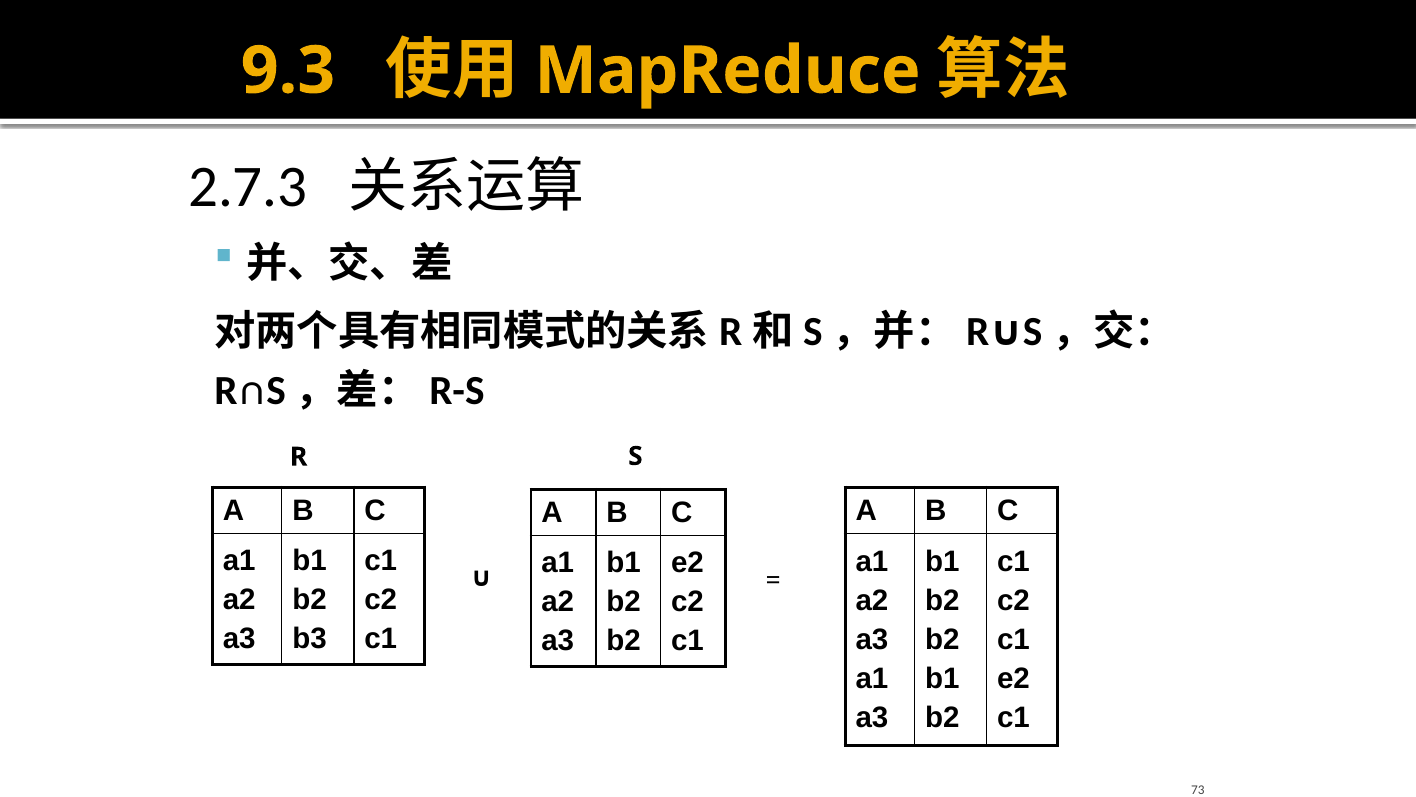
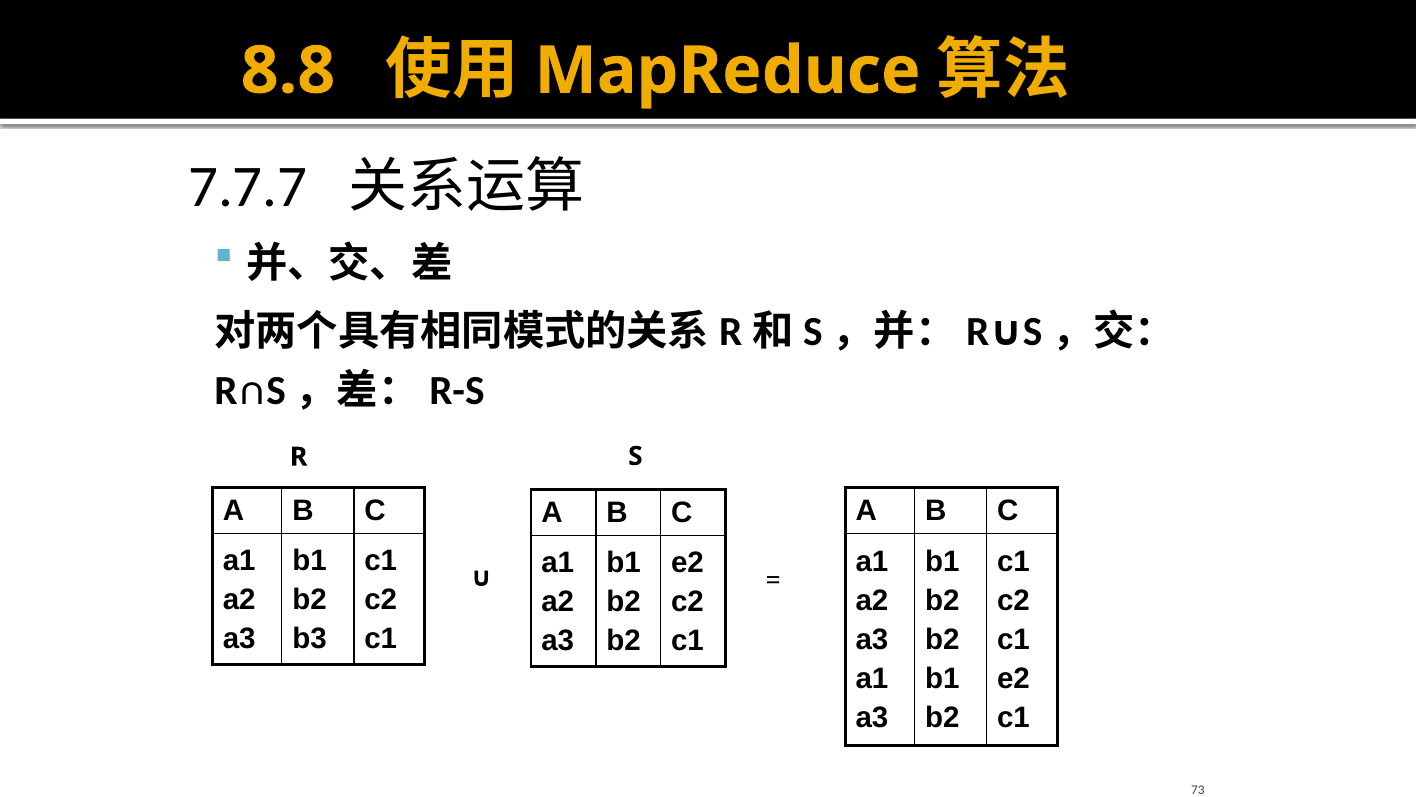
9.3: 9.3 -> 8.8
2.7.3: 2.7.3 -> 7.7.7
